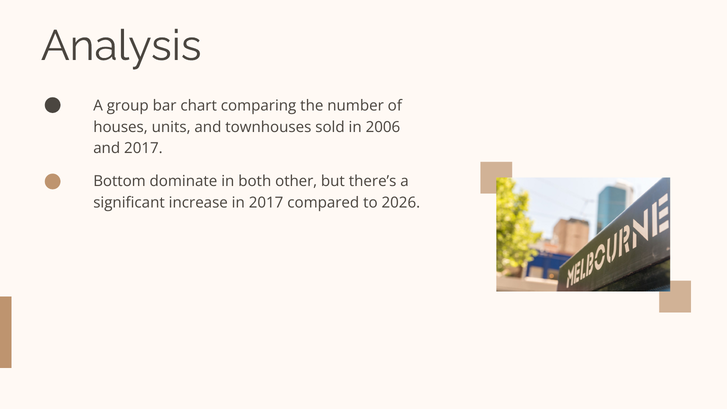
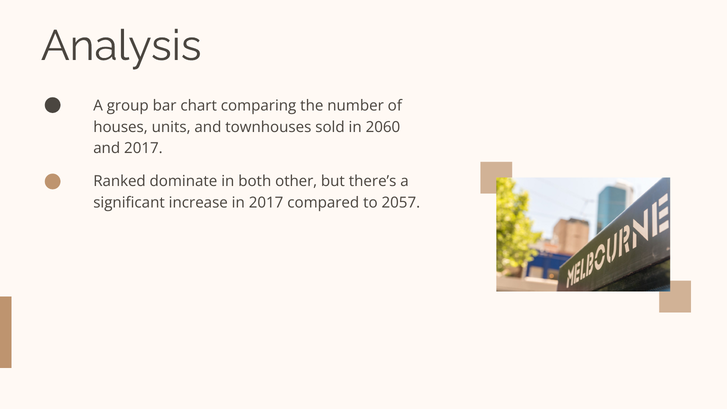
2006: 2006 -> 2060
Bottom: Bottom -> Ranked
2026: 2026 -> 2057
